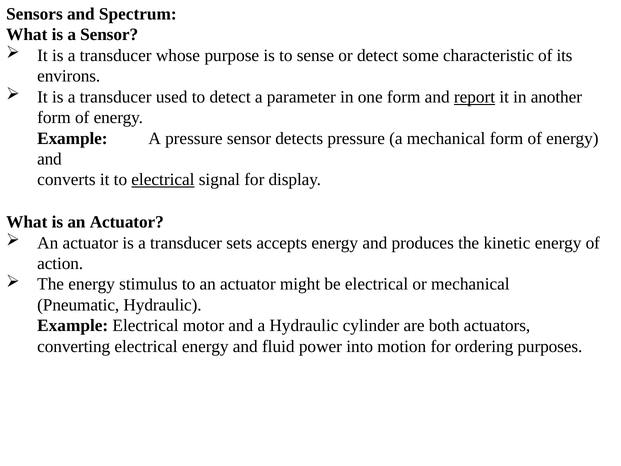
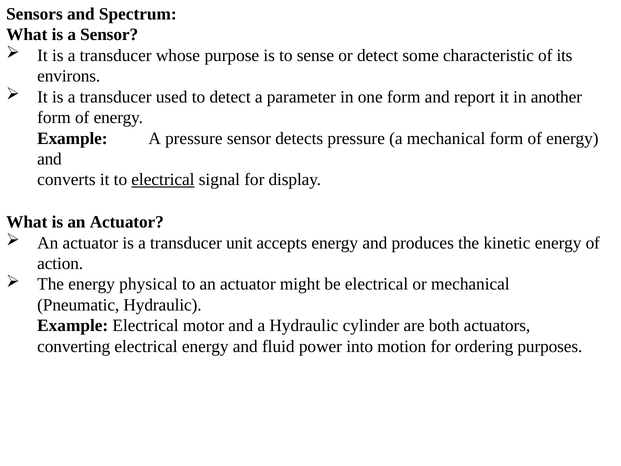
report underline: present -> none
sets: sets -> unit
stimulus: stimulus -> physical
